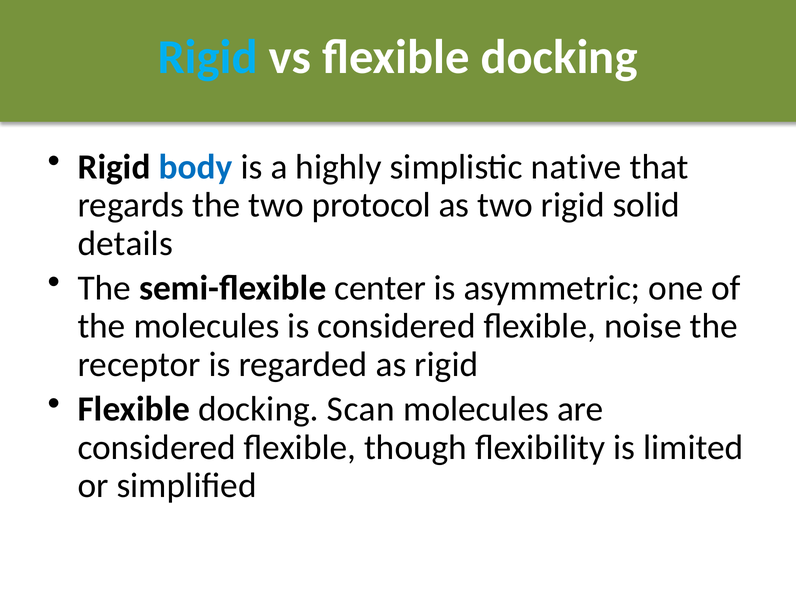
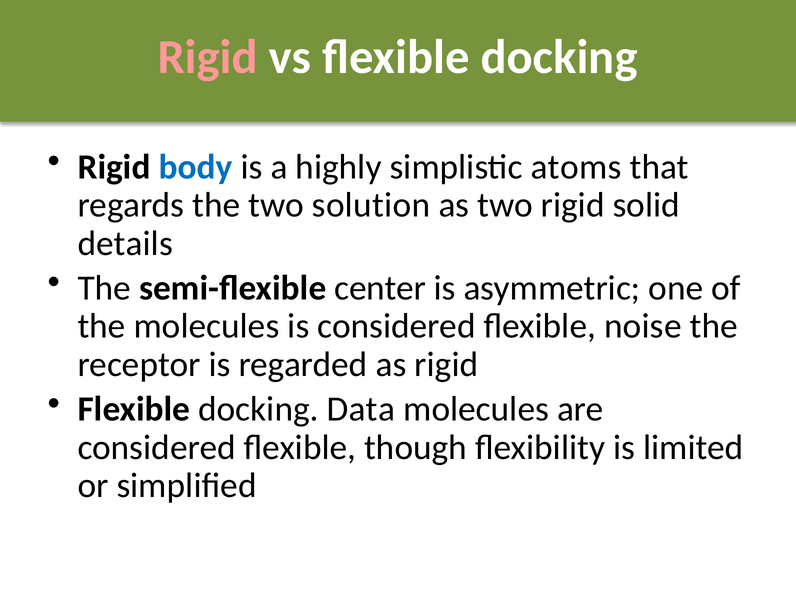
Rigid at (208, 57) colour: light blue -> pink
native: native -> atoms
protocol: protocol -> solution
Scan: Scan -> Data
